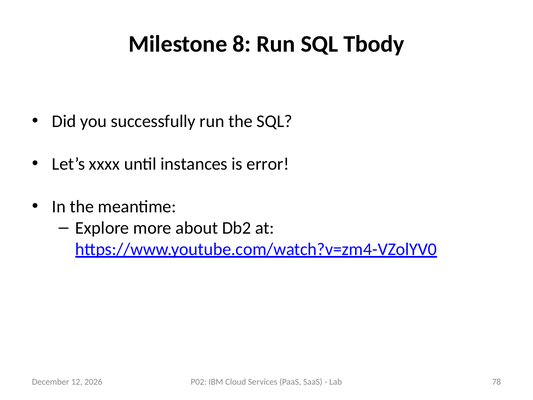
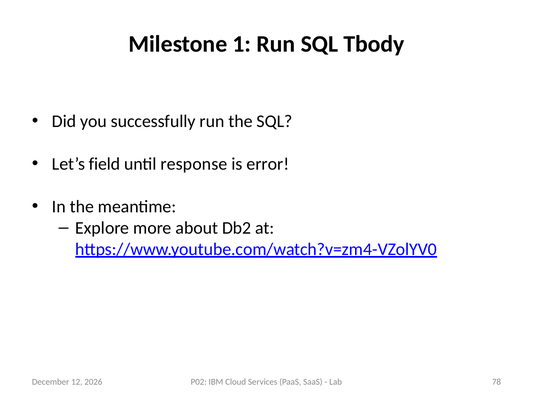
8: 8 -> 1
xxxx: xxxx -> field
instances: instances -> response
